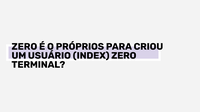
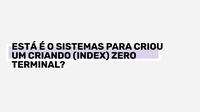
ZERO at (24, 47): ZERO -> ESTÁ
PRÓPRIOS: PRÓPRIOS -> SISTEMAS
USUÁRIO: USUÁRIO -> CRIANDO
